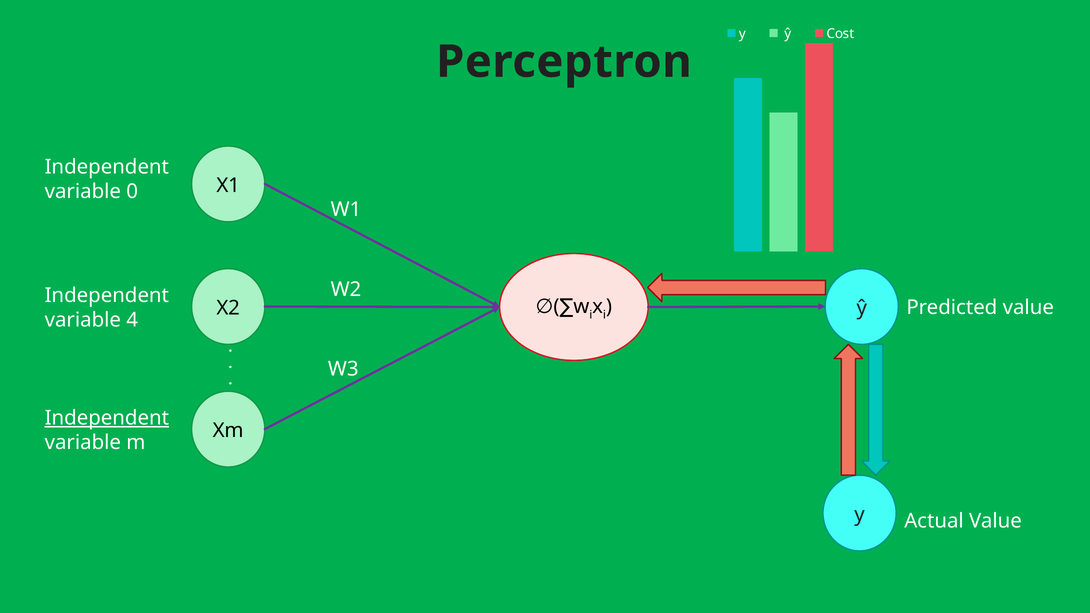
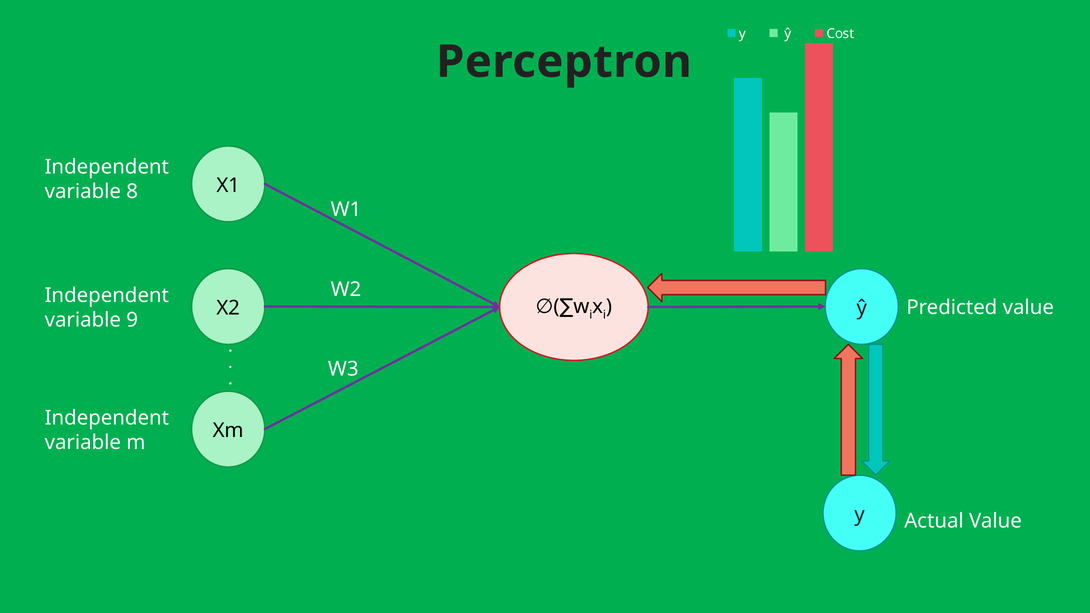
0: 0 -> 8
4: 4 -> 9
Independent at (107, 418) underline: present -> none
